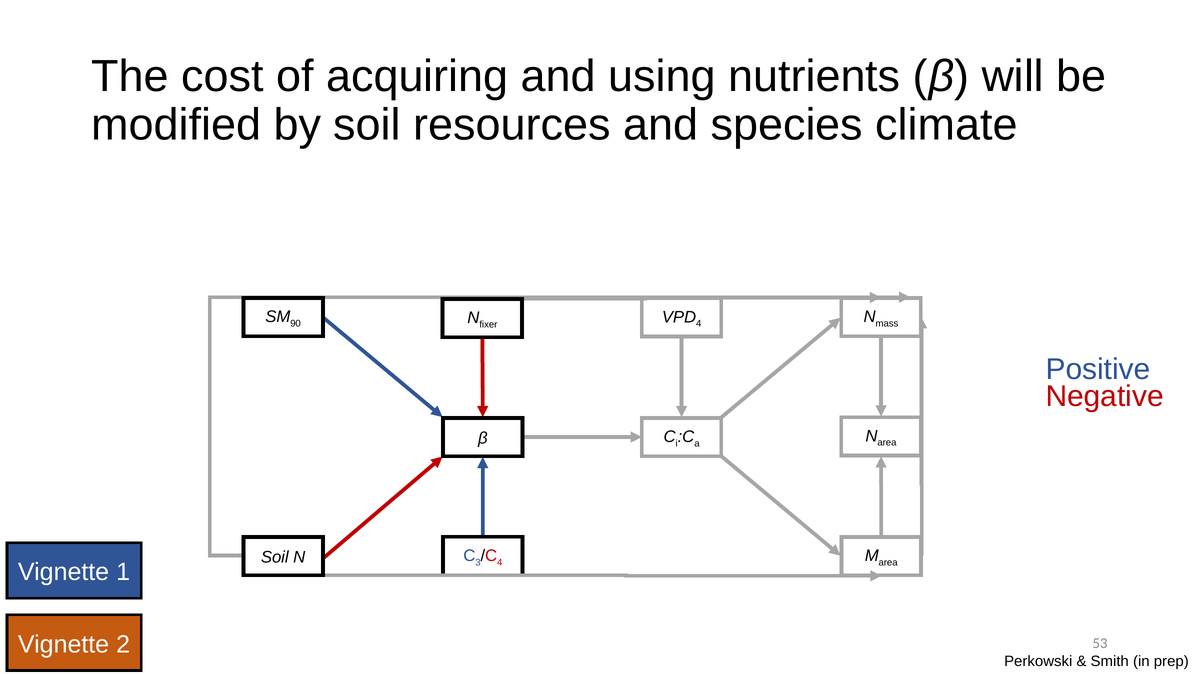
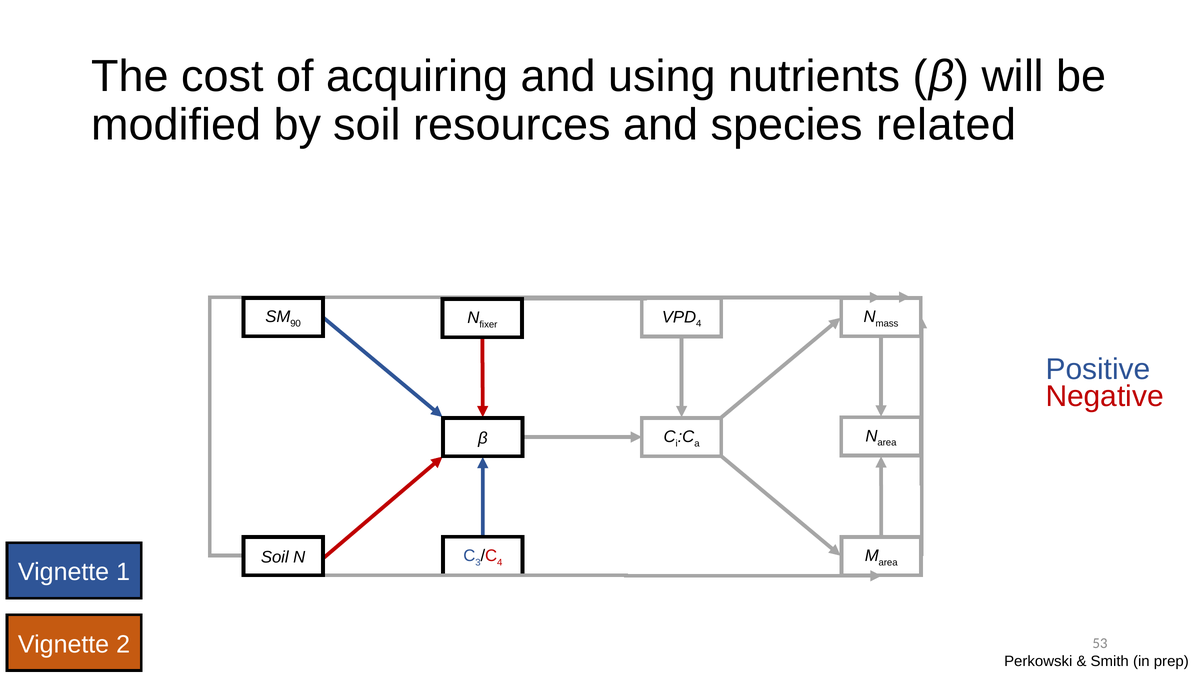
climate: climate -> related
